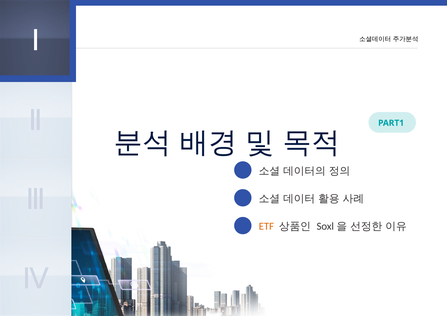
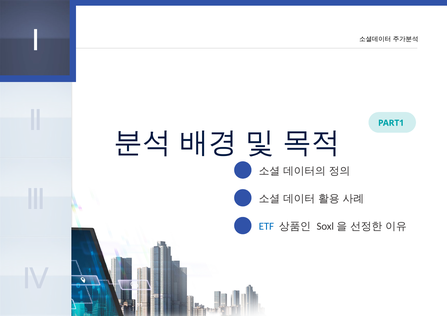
ETF colour: orange -> blue
